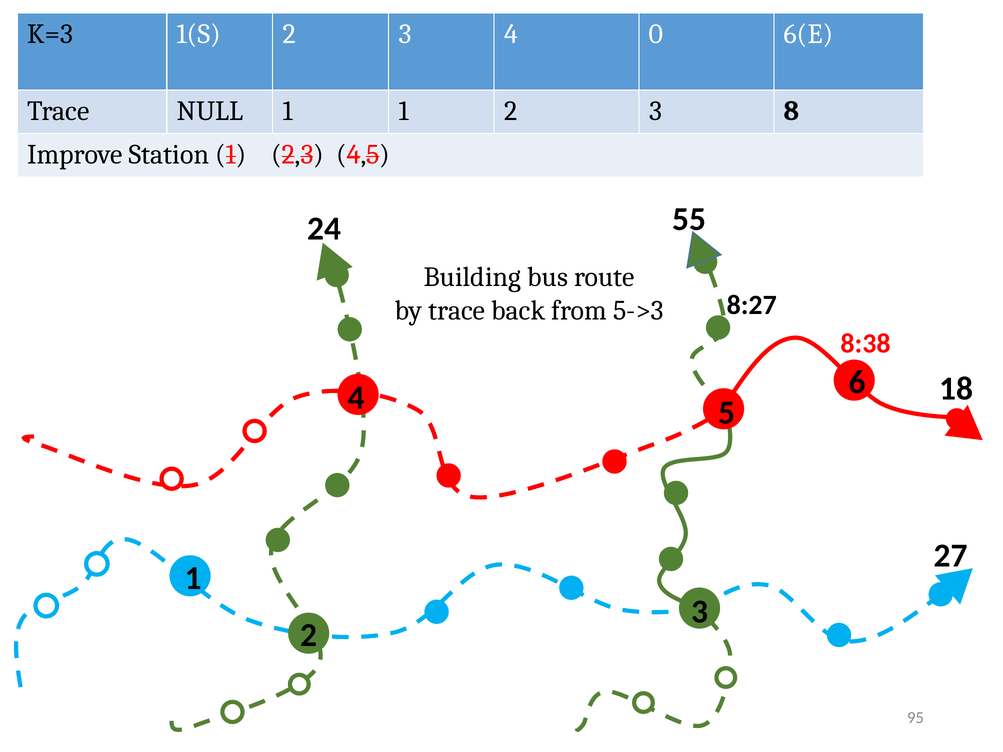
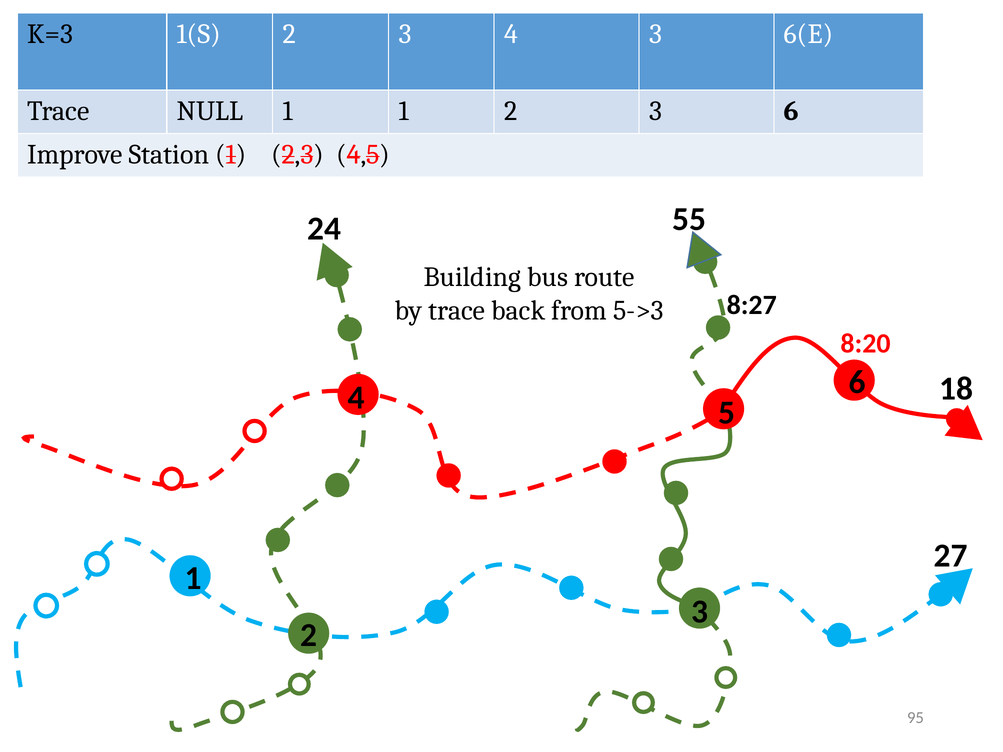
4 0: 0 -> 3
3 8: 8 -> 6
8:38: 8:38 -> 8:20
